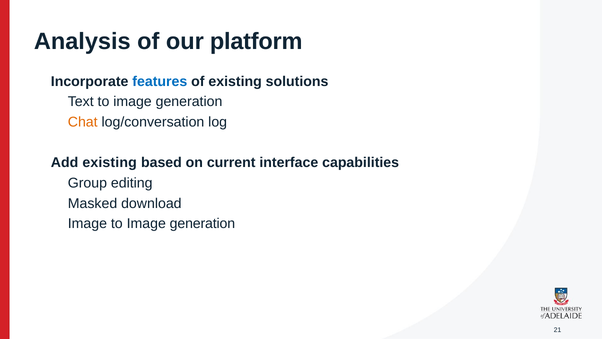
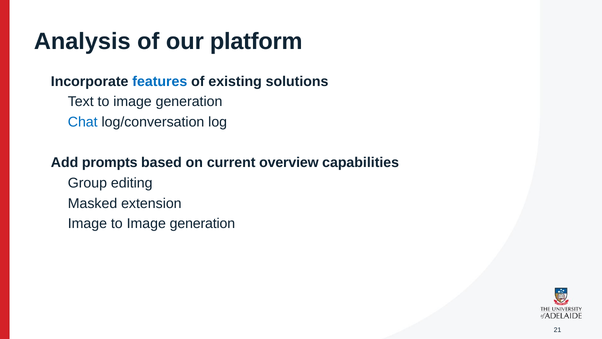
Chat colour: orange -> blue
Add existing: existing -> prompts
interface: interface -> overview
download: download -> extension
